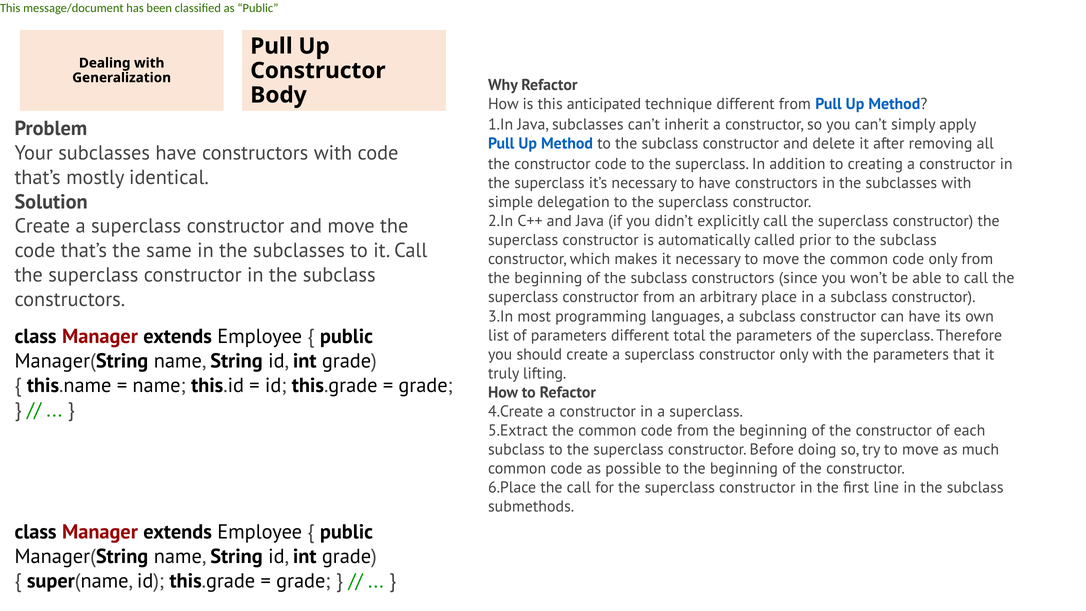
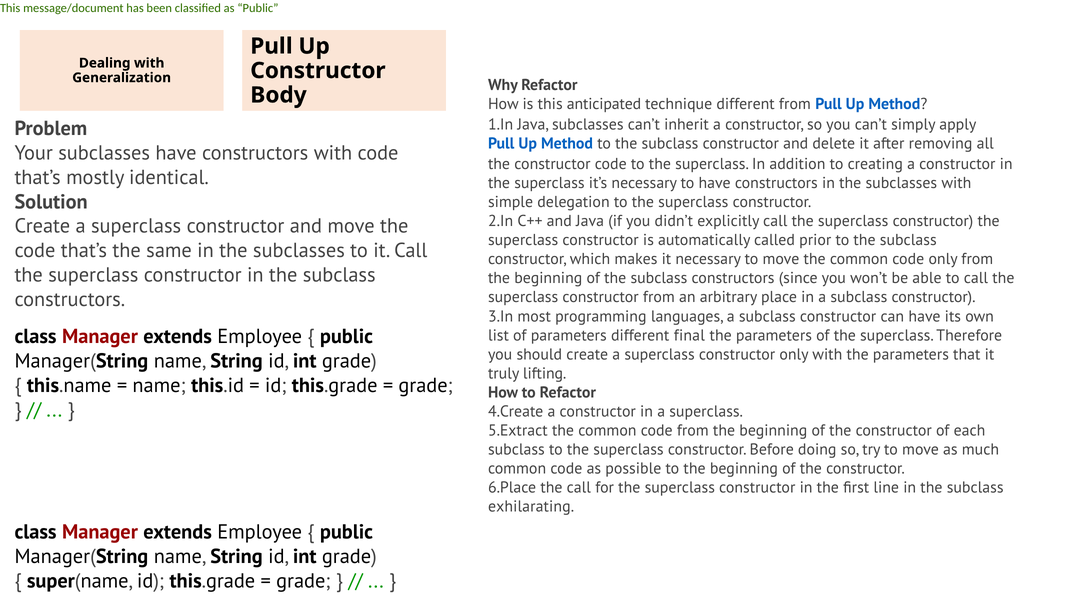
total: total -> final
submethods: submethods -> exhilarating
